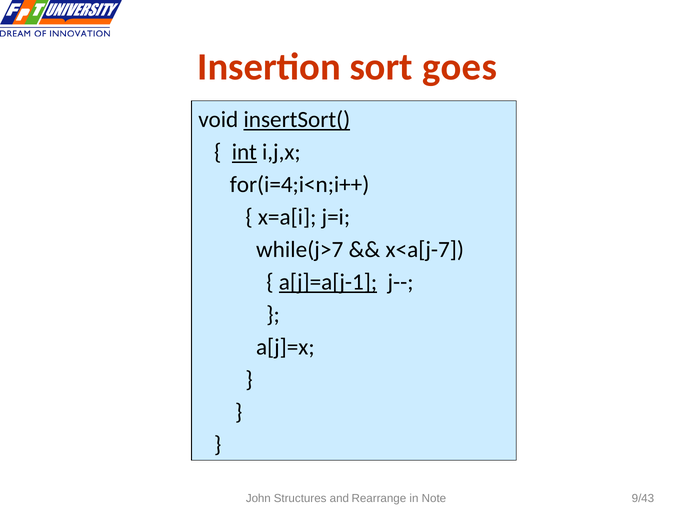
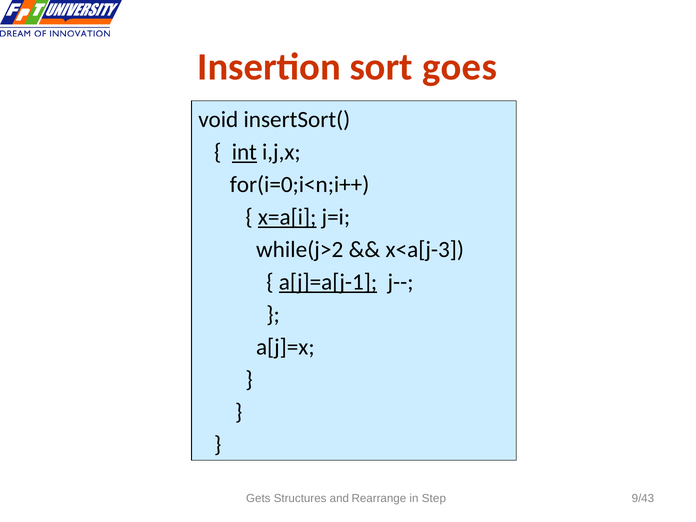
insertSort( underline: present -> none
for(i=4;i<n;i++: for(i=4;i<n;i++ -> for(i=0;i<n;i++
x=a[i underline: none -> present
while(j>7: while(j>7 -> while(j>2
x<a[j-7: x<a[j-7 -> x<a[j-3
John: John -> Gets
Note: Note -> Step
